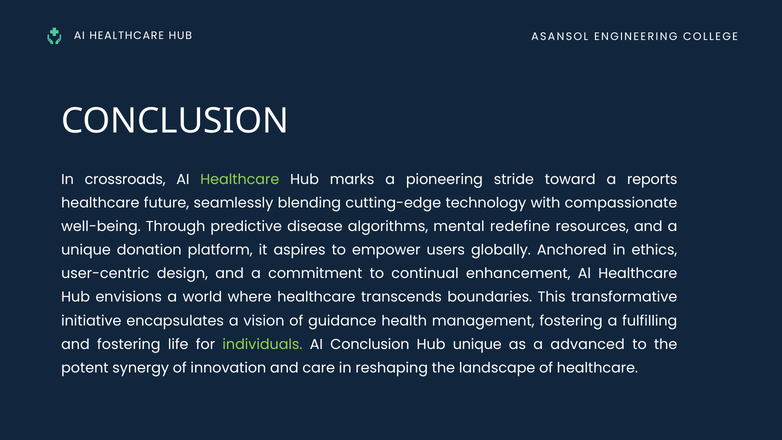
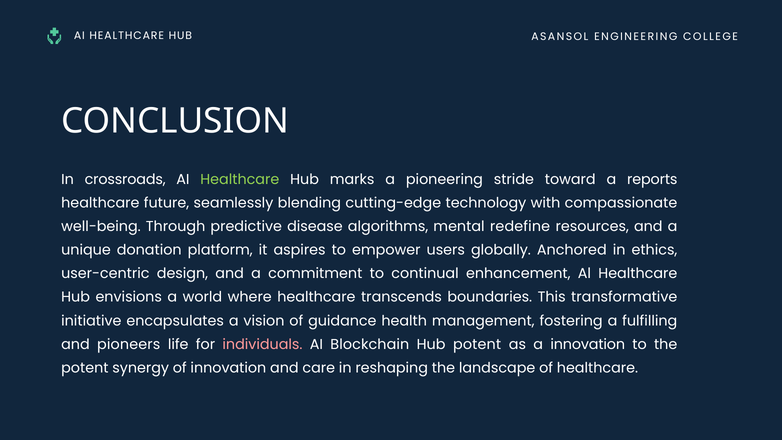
and fostering: fostering -> pioneers
individuals colour: light green -> pink
AI Conclusion: Conclusion -> Blockchain
Hub unique: unique -> potent
a advanced: advanced -> innovation
